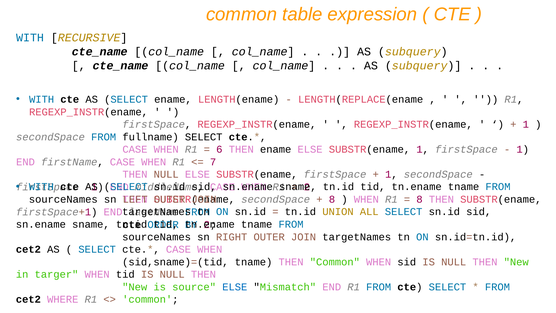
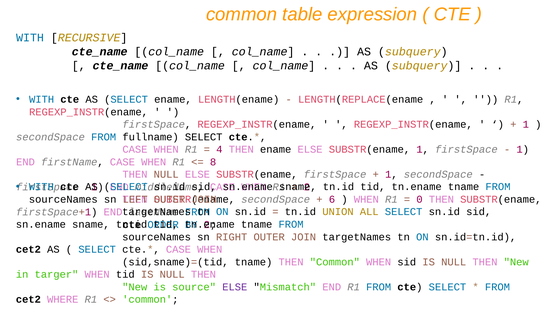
6: 6 -> 4
7: 7 -> 8
8 at (332, 199): 8 -> 6
8 at (420, 199): 8 -> 0
ELSE at (235, 287) colour: blue -> purple
